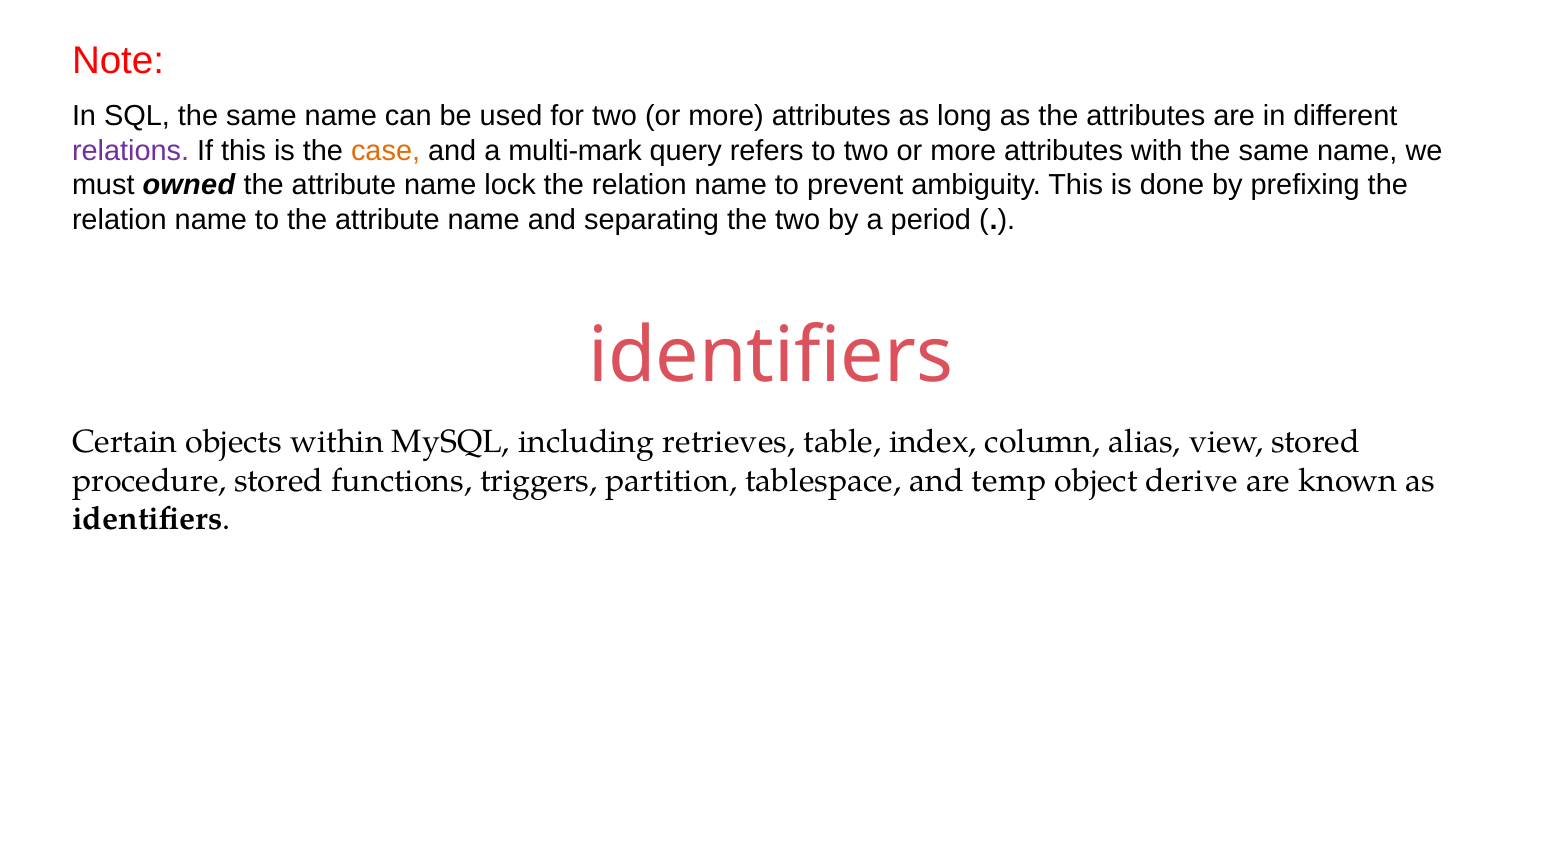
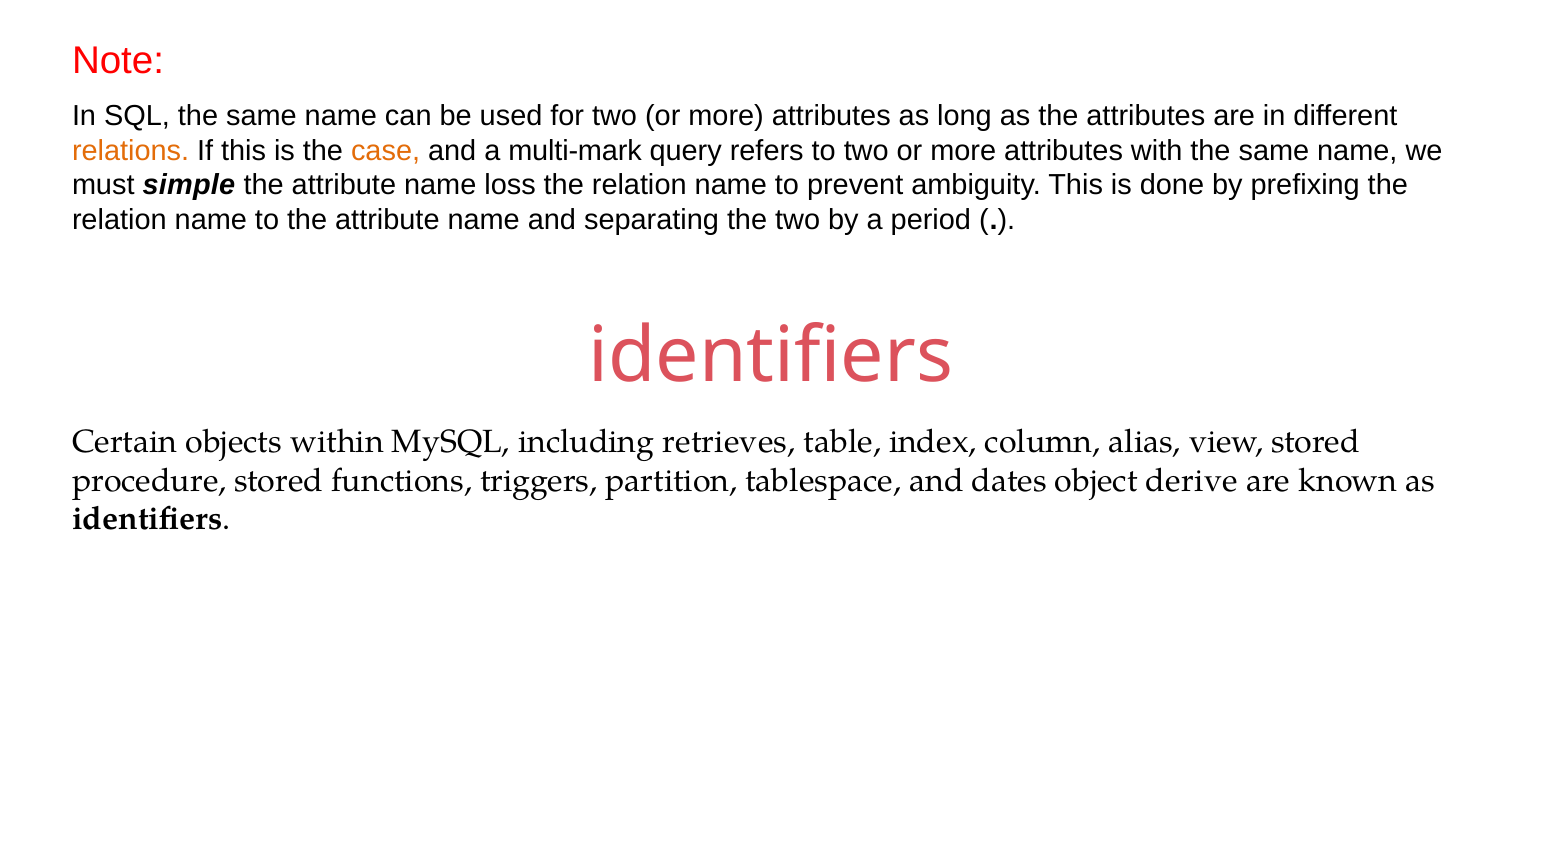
relations colour: purple -> orange
owned: owned -> simple
lock: lock -> loss
temp: temp -> dates
